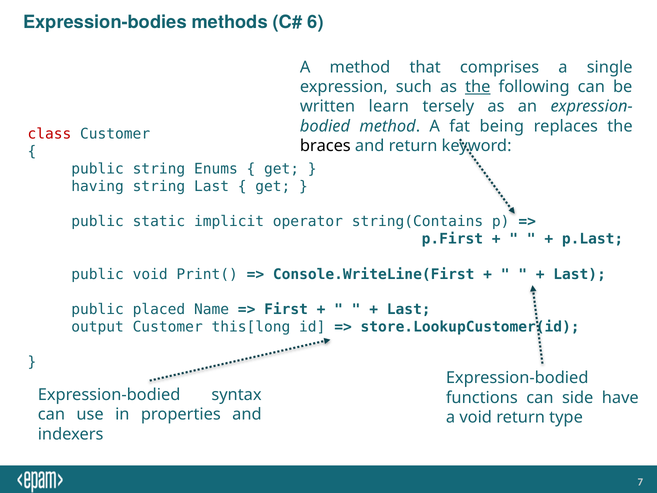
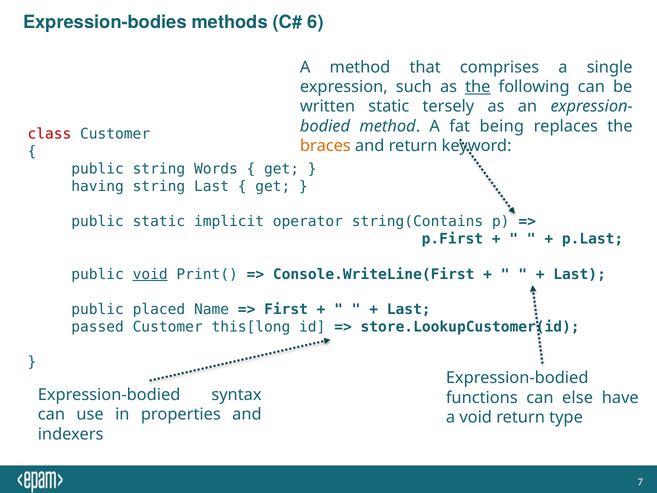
written learn: learn -> static
braces colour: black -> orange
Enums: Enums -> Words
void at (150, 274) underline: none -> present
output: output -> passed
side: side -> else
